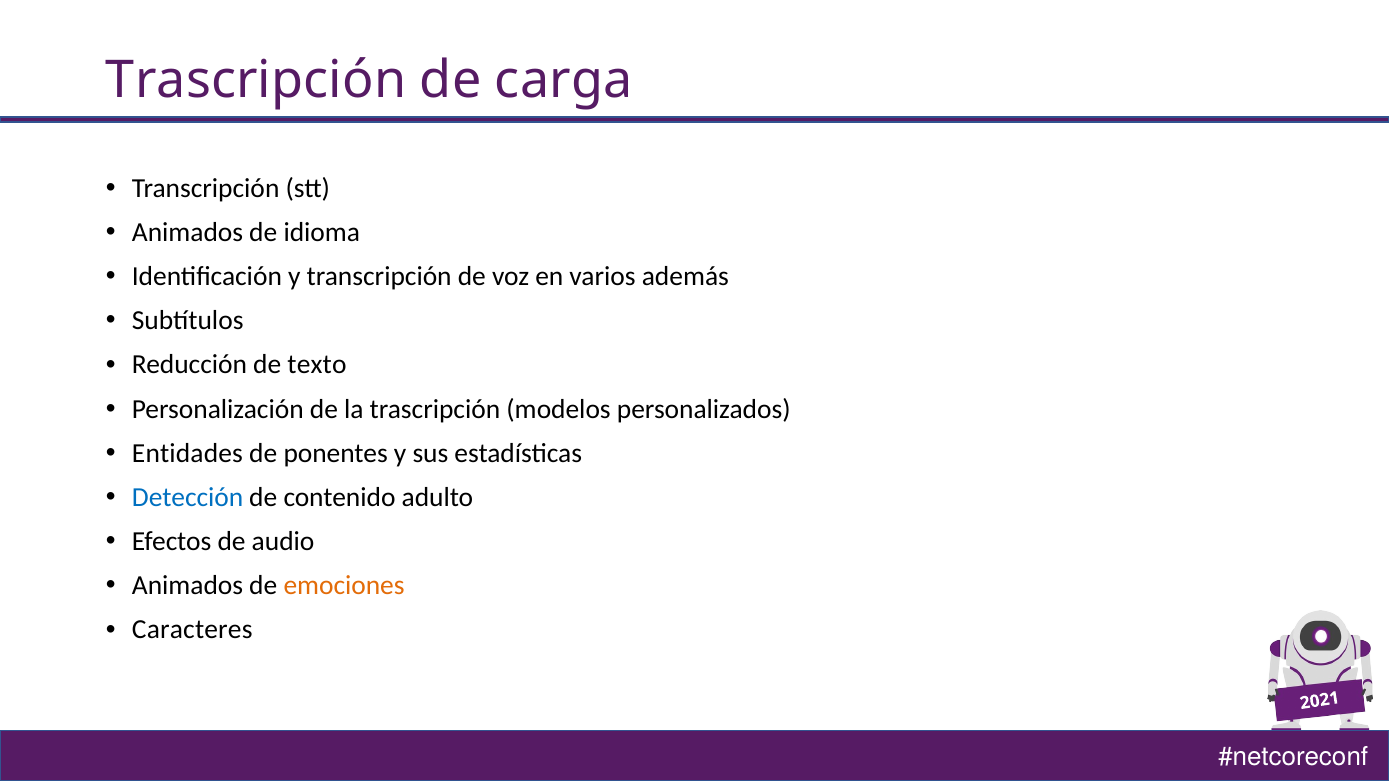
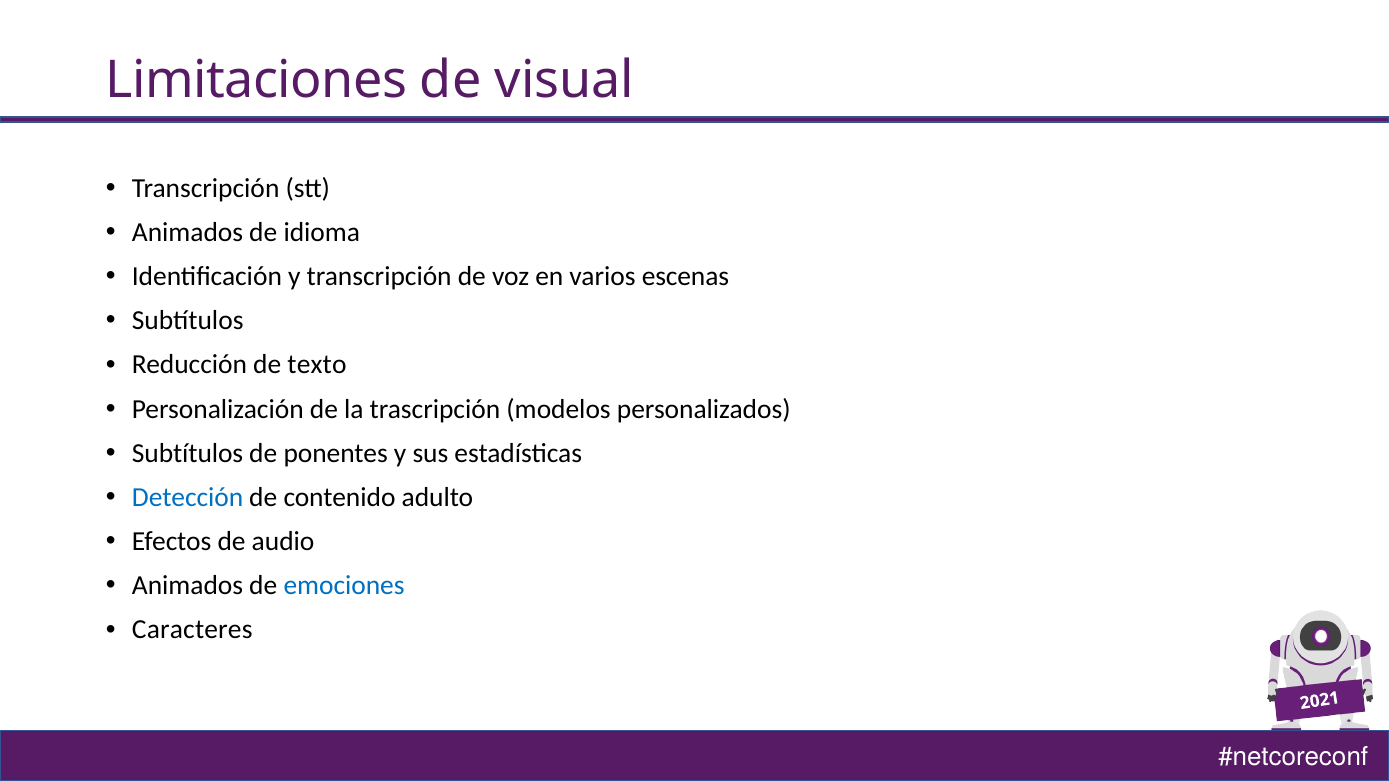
Trascripción at (256, 81): Trascripción -> Limitaciones
carga: carga -> visual
además: además -> escenas
Entidades at (187, 453): Entidades -> Subtítulos
emociones colour: orange -> blue
